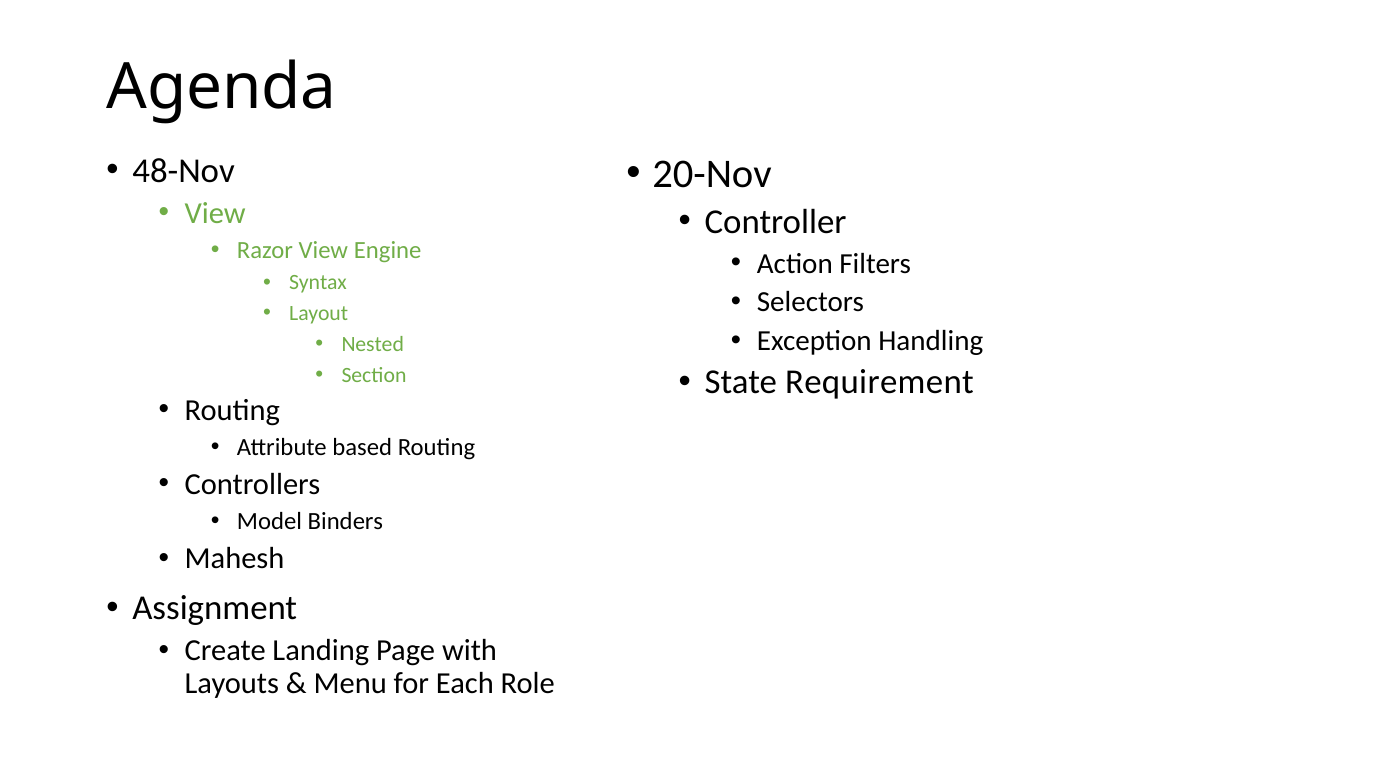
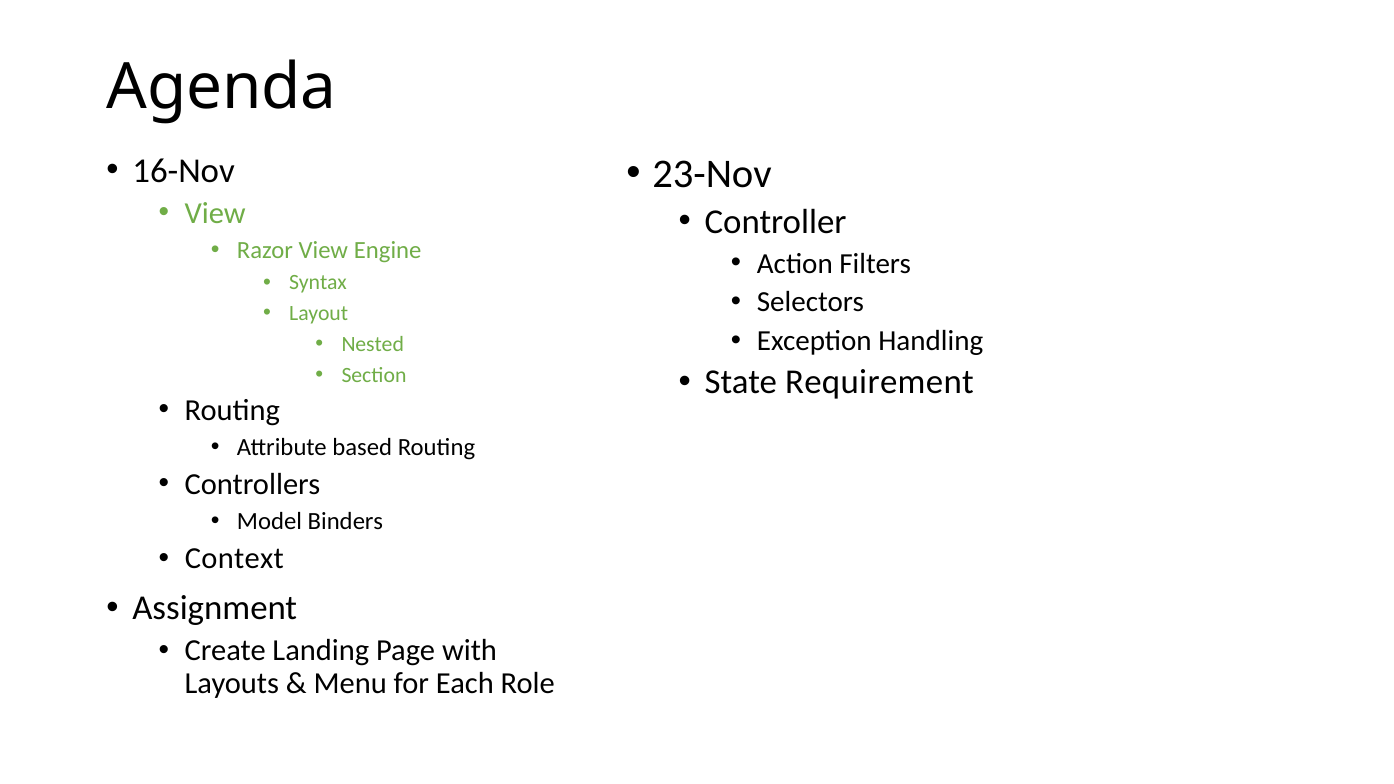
48-Nov: 48-Nov -> 16-Nov
20-Nov: 20-Nov -> 23-Nov
Mahesh: Mahesh -> Context
